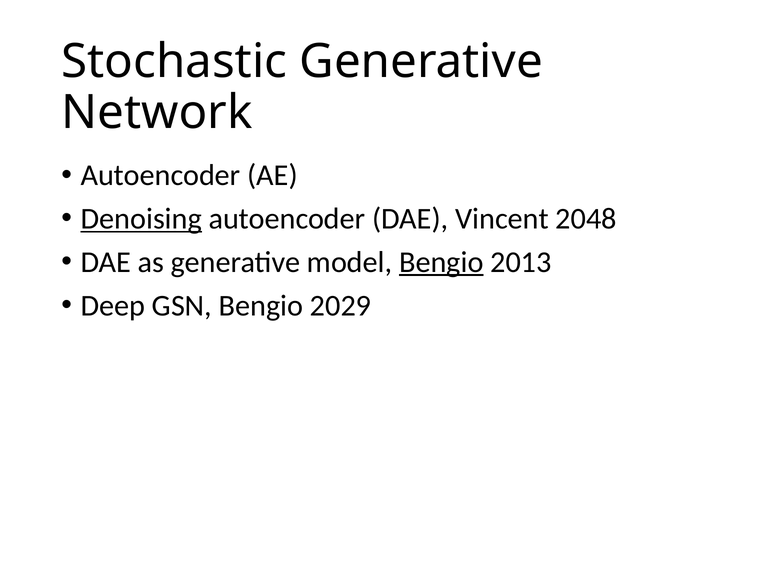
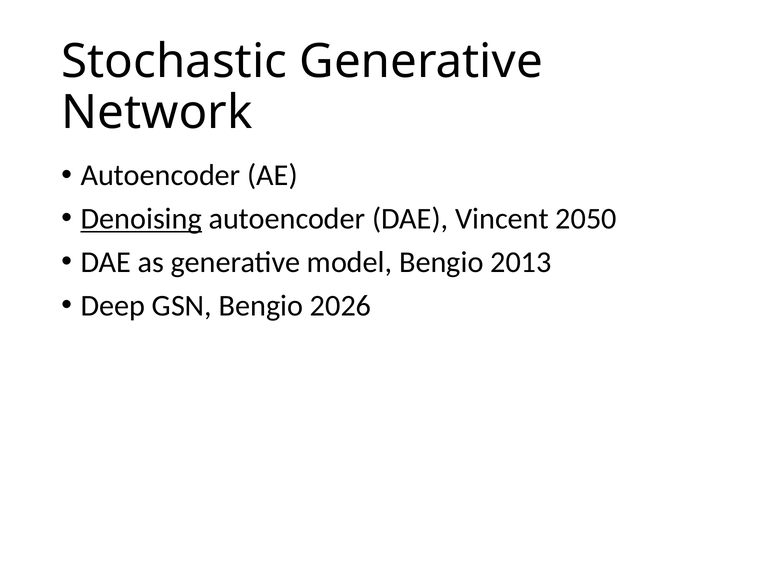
2048: 2048 -> 2050
Bengio at (441, 262) underline: present -> none
2029: 2029 -> 2026
